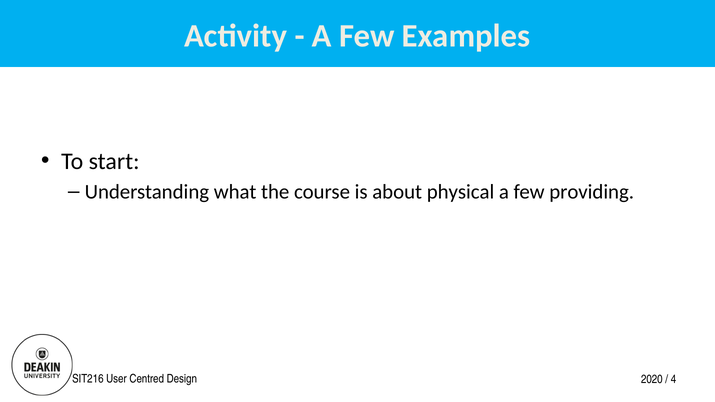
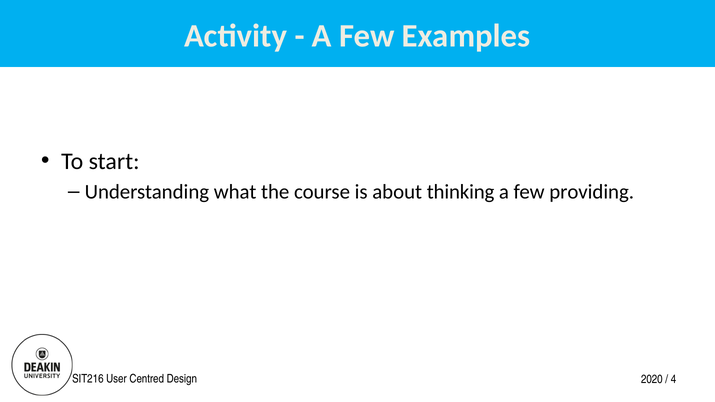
physical: physical -> thinking
